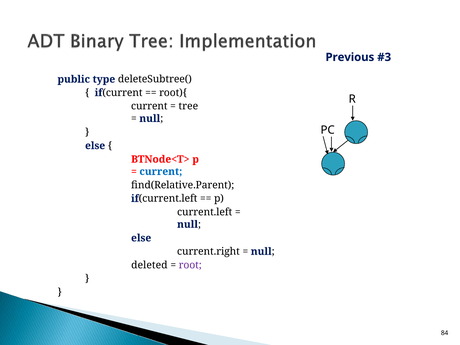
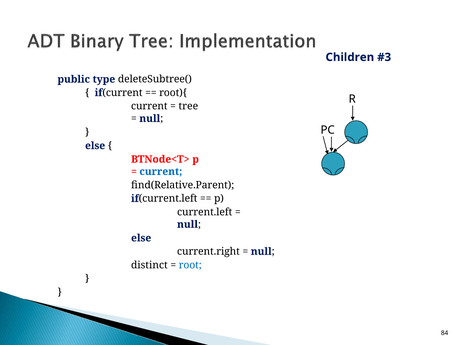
Previous: Previous -> Children
deleted: deleted -> distinct
root colour: purple -> blue
